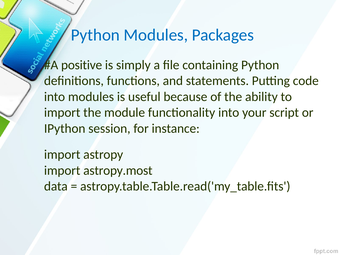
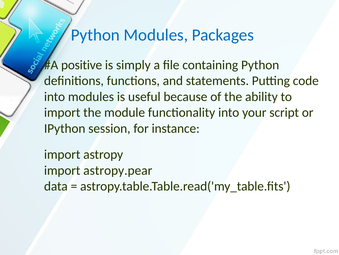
astropy.most: astropy.most -> astropy.pear
